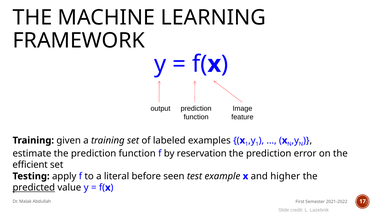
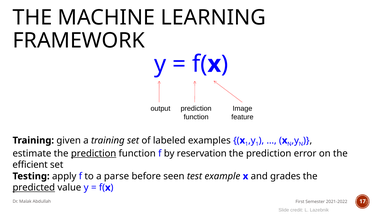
prediction at (94, 153) underline: none -> present
literal: literal -> parse
higher: higher -> grades
